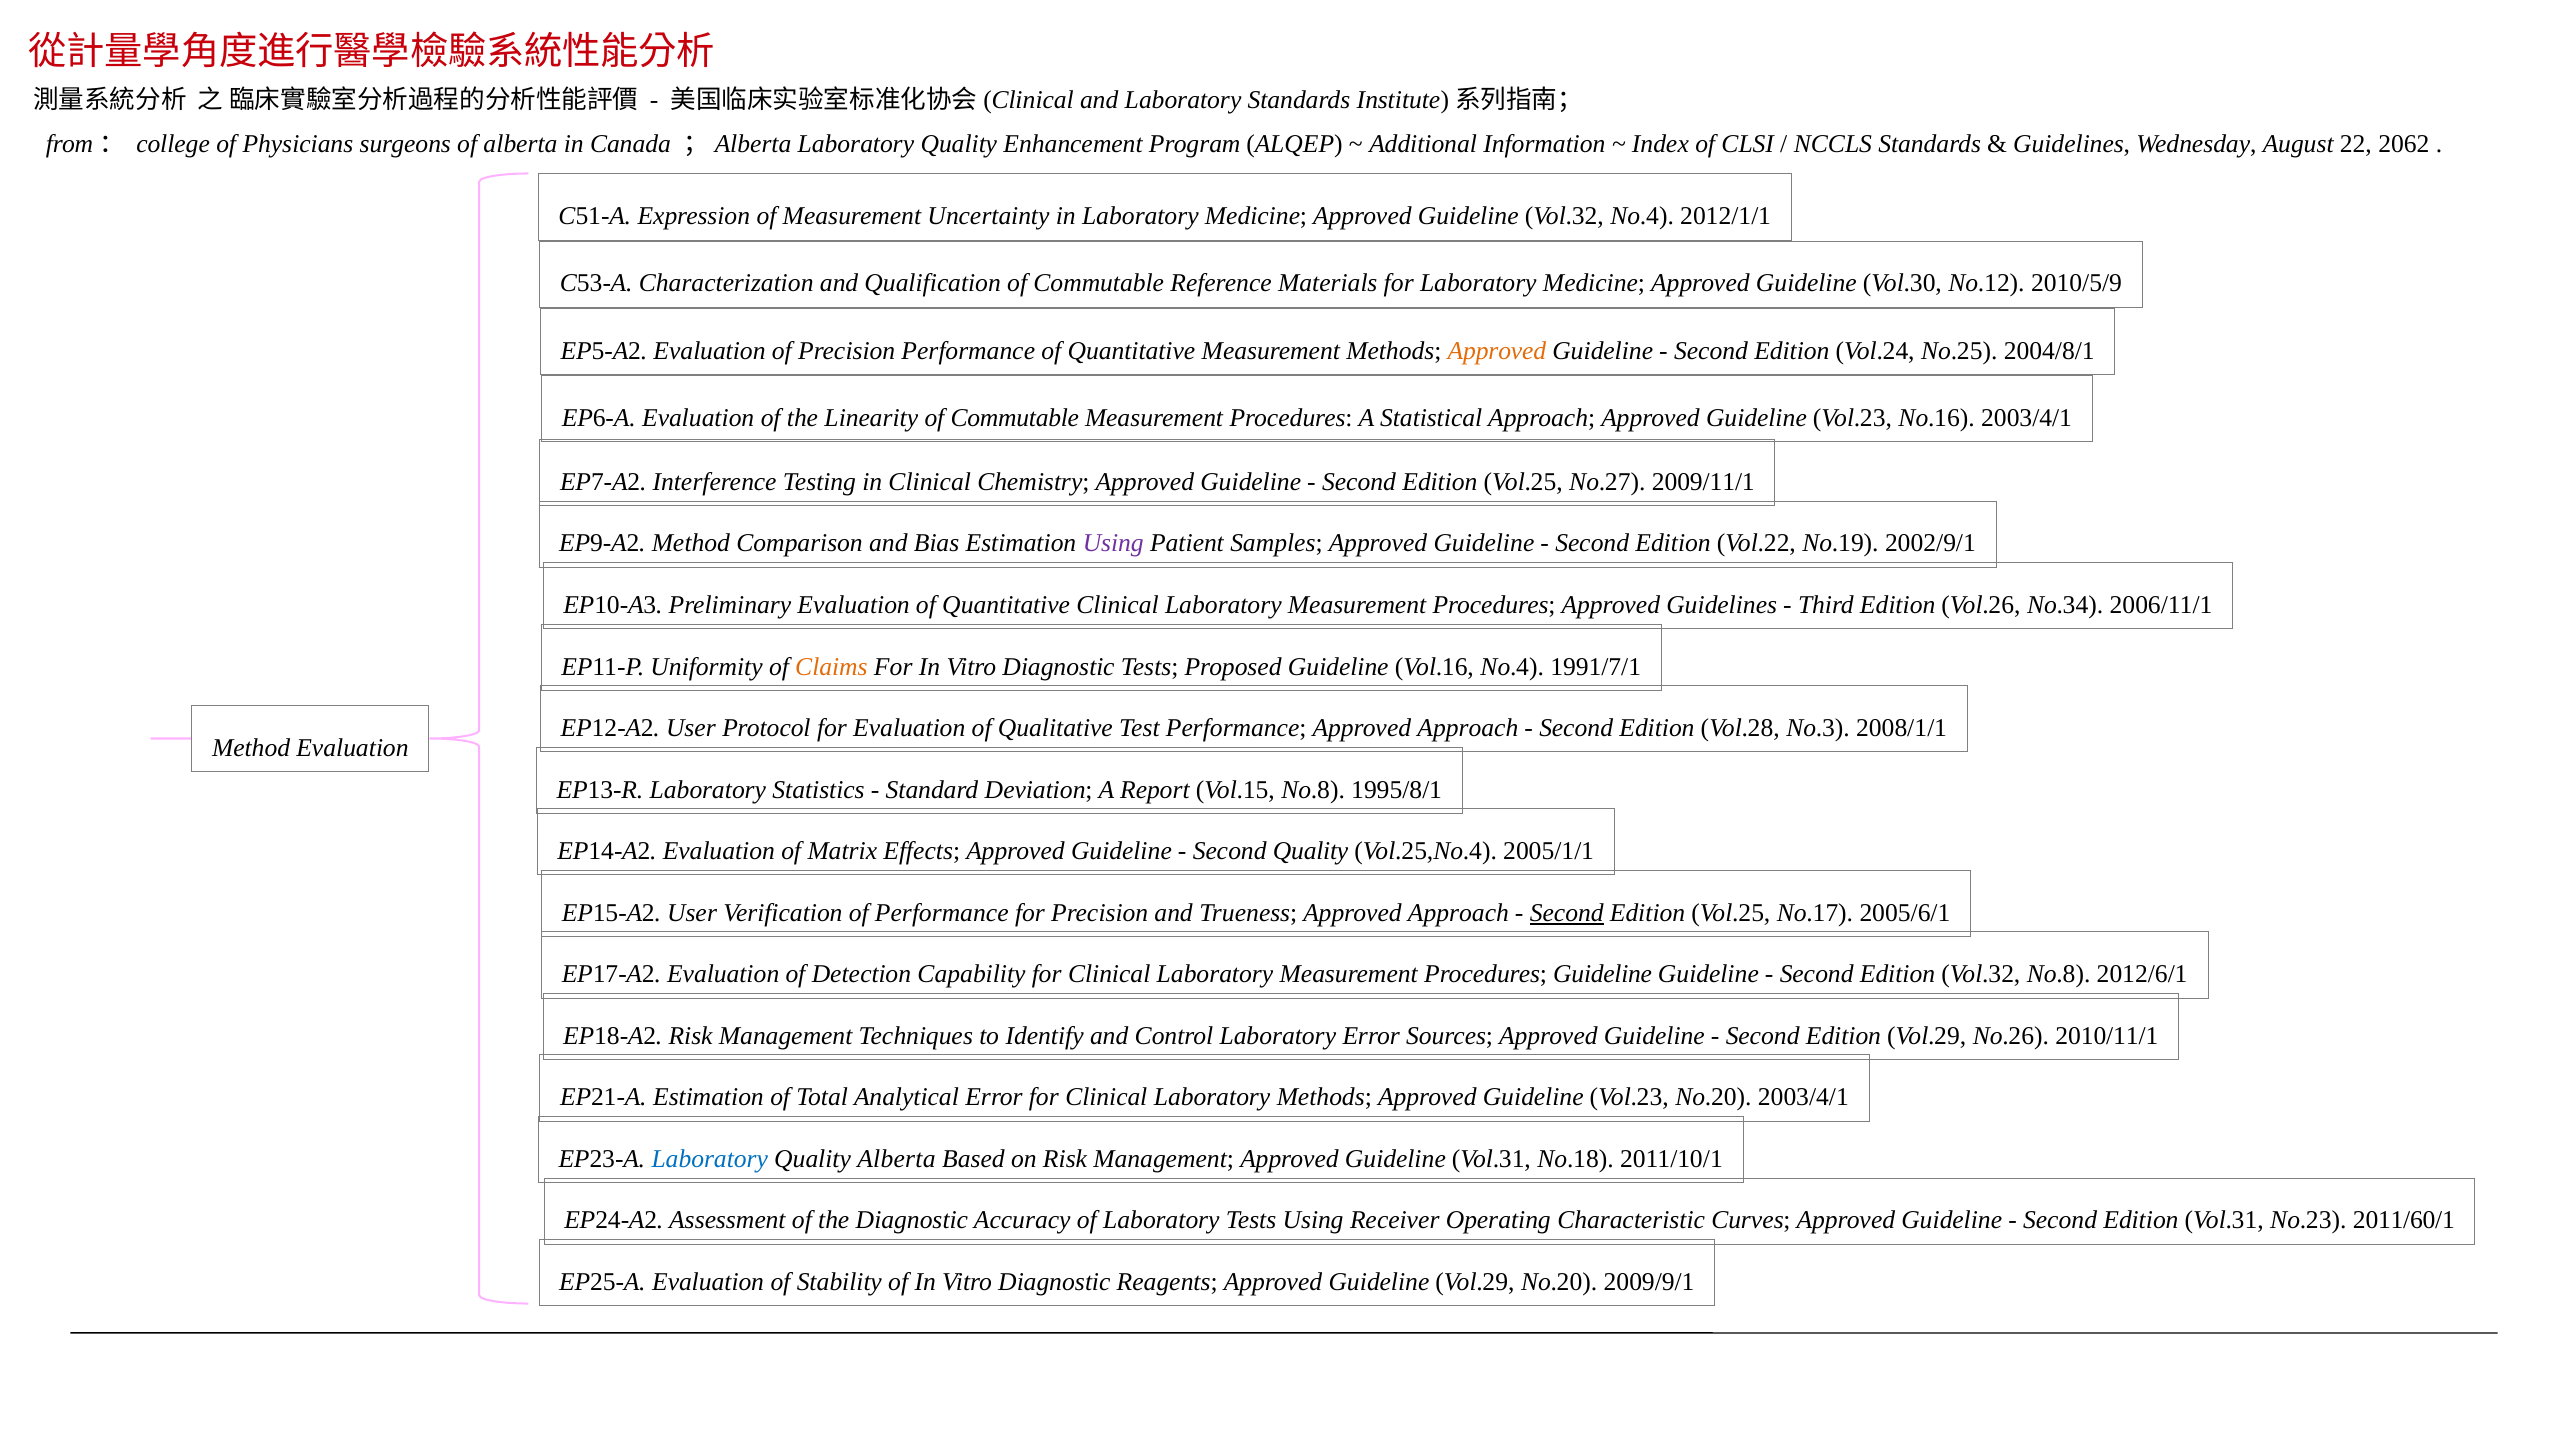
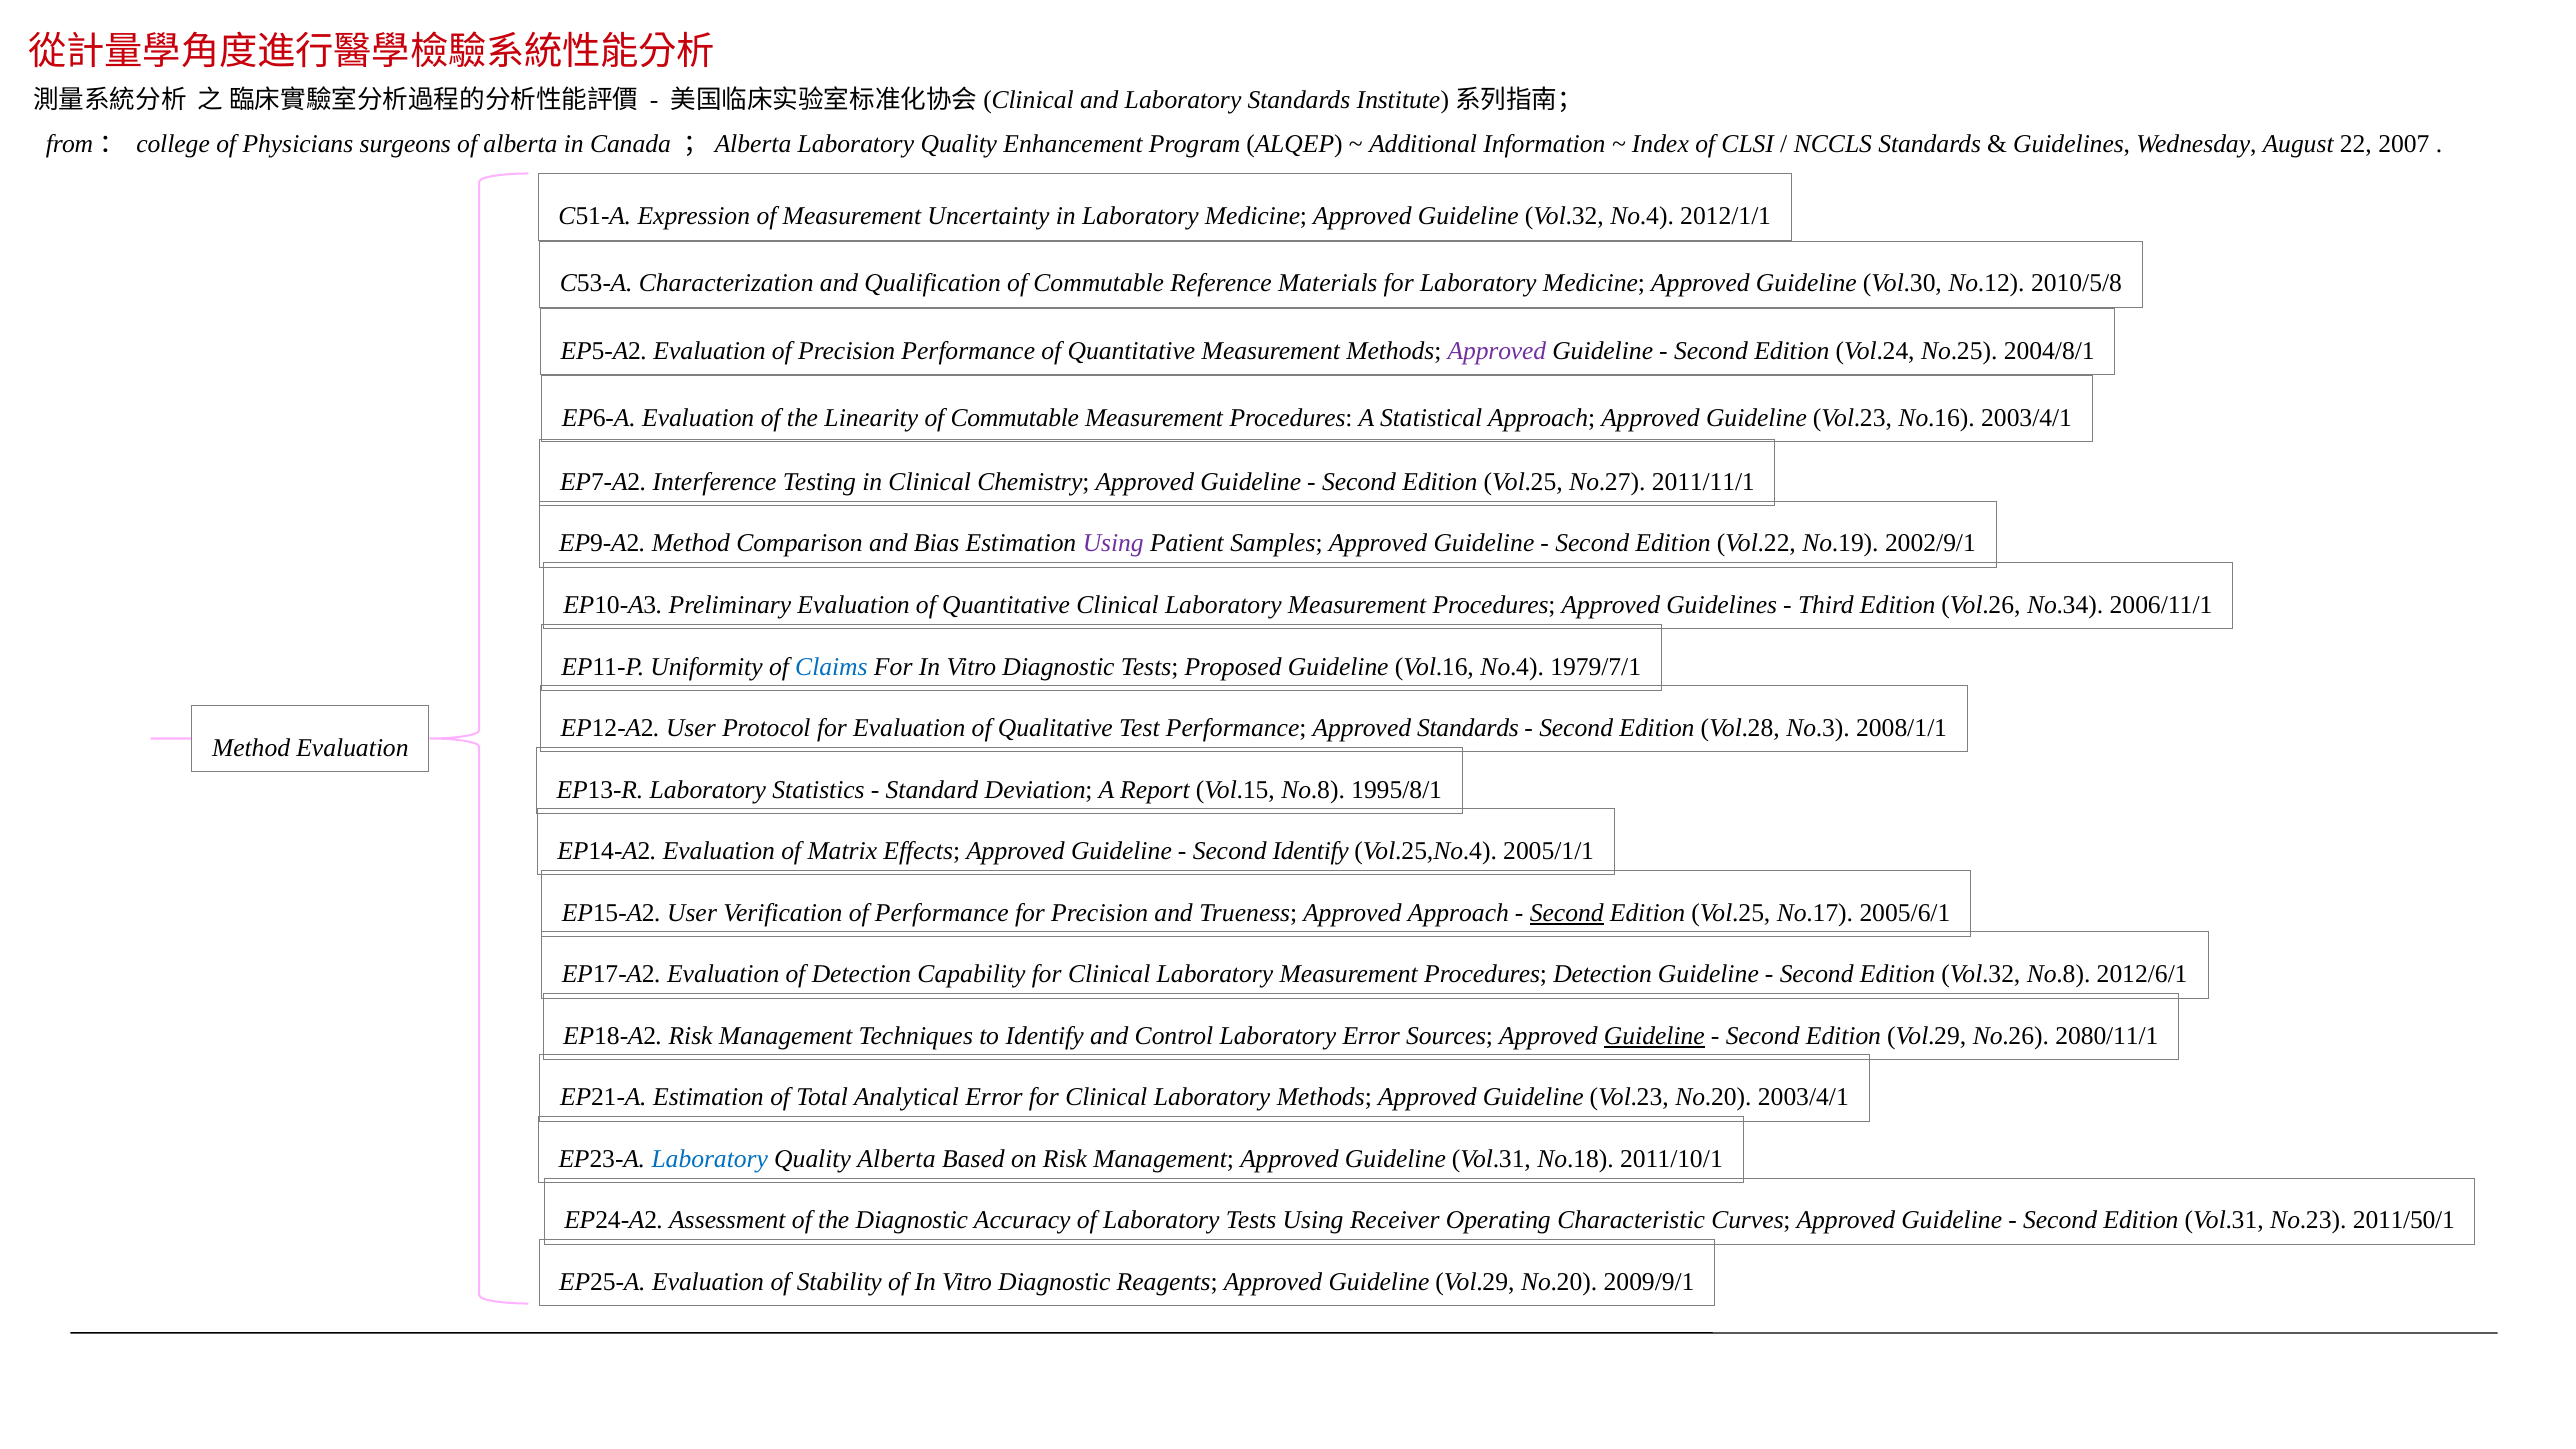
2062: 2062 -> 2007
2010/5/9: 2010/5/9 -> 2010/5/8
Approved at (1497, 351) colour: orange -> purple
2009/11/1: 2009/11/1 -> 2011/11/1
Claims colour: orange -> blue
1991/7/1: 1991/7/1 -> 1979/7/1
Performance Approved Approach: Approach -> Standards
Second Quality: Quality -> Identify
Procedures Guideline: Guideline -> Detection
Guideline at (1654, 1036) underline: none -> present
2010/11/1: 2010/11/1 -> 2080/11/1
2011/60/1: 2011/60/1 -> 2011/50/1
